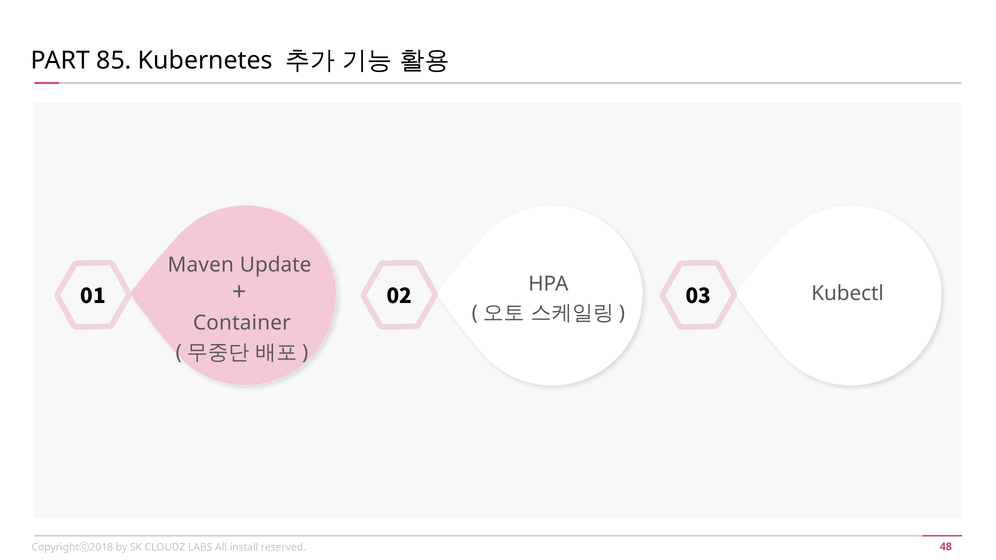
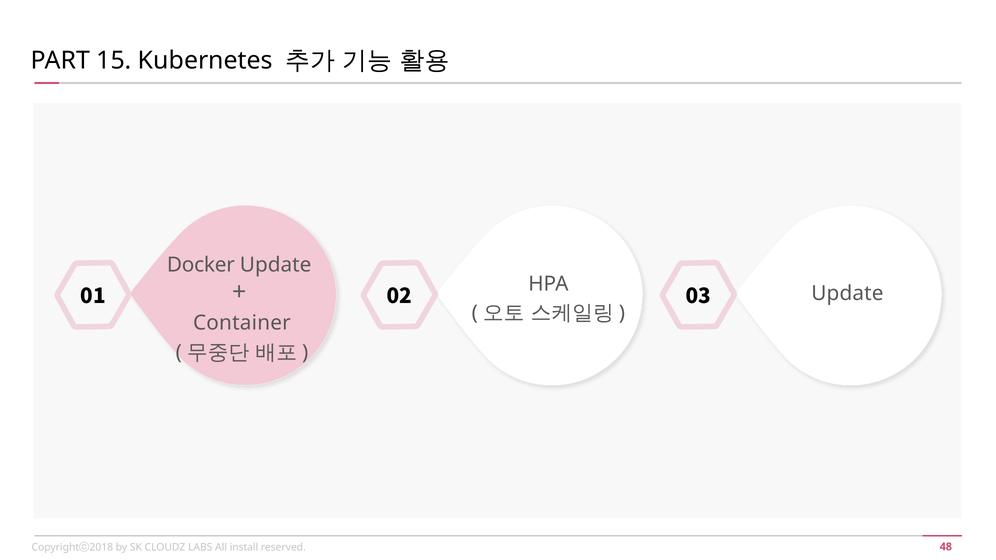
85: 85 -> 15
Maven: Maven -> Docker
03 Kubectl: Kubectl -> Update
